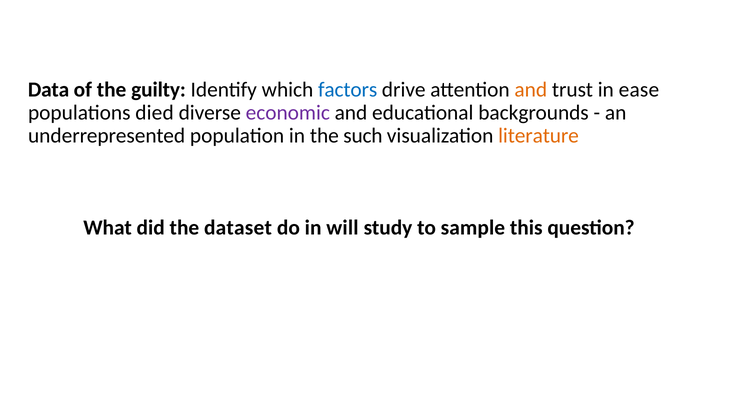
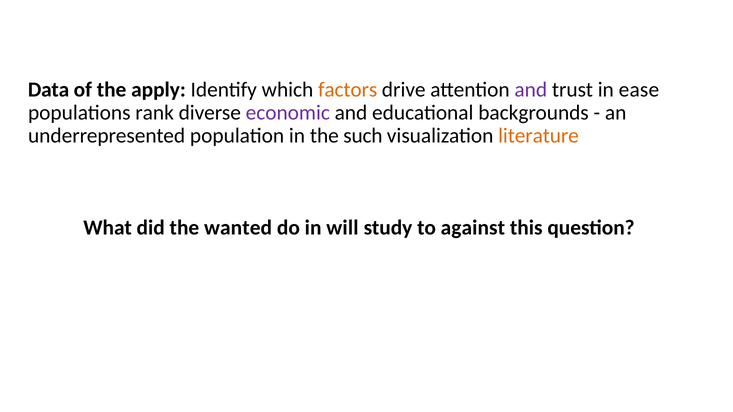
guilty: guilty -> apply
factors colour: blue -> orange
and at (531, 90) colour: orange -> purple
died: died -> rank
dataset: dataset -> wanted
sample: sample -> against
